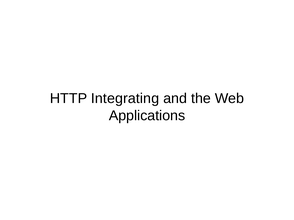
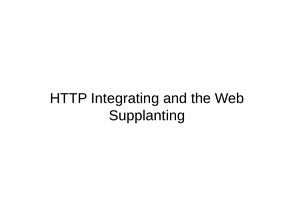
Applications: Applications -> Supplanting
